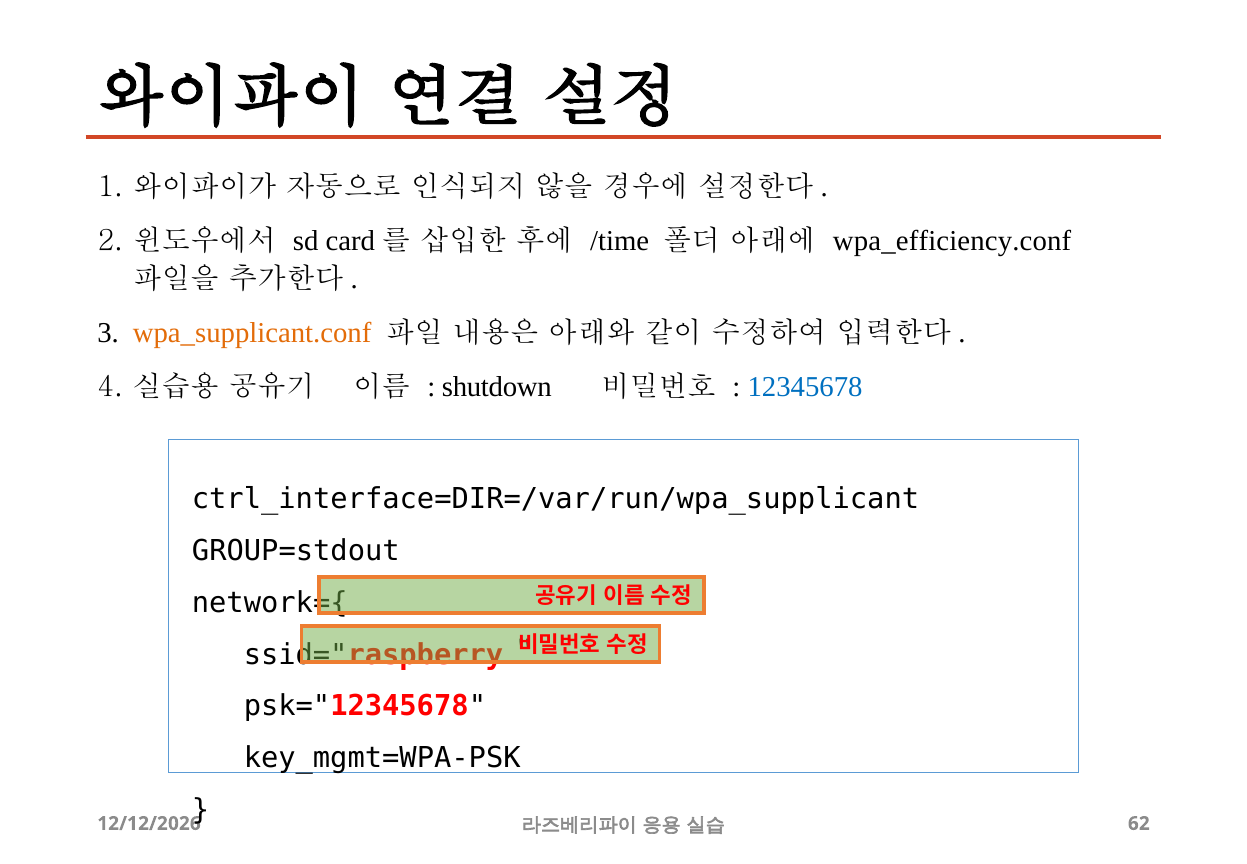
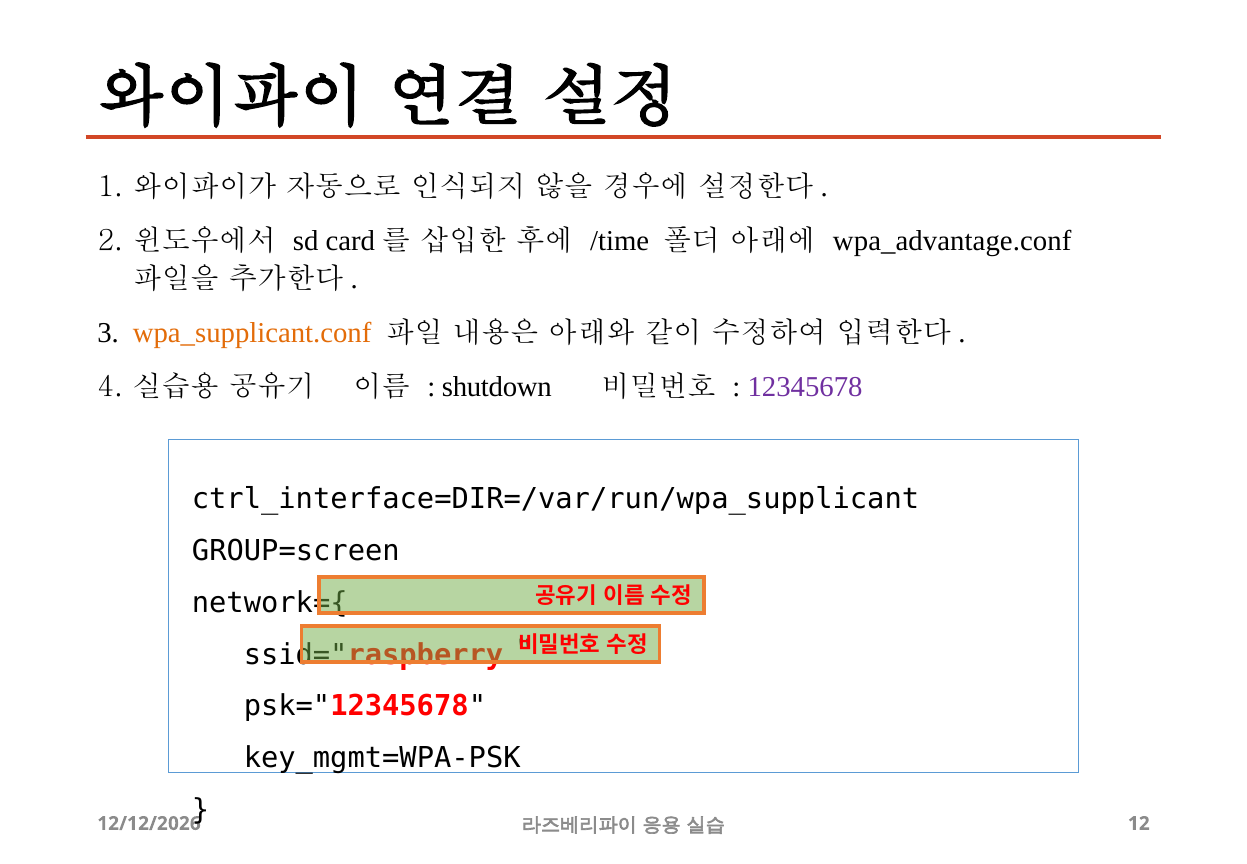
wpa_efficiency.conf: wpa_efficiency.conf -> wpa_advantage.conf
12345678 colour: blue -> purple
GROUP=stdout: GROUP=stdout -> GROUP=screen
62: 62 -> 12
